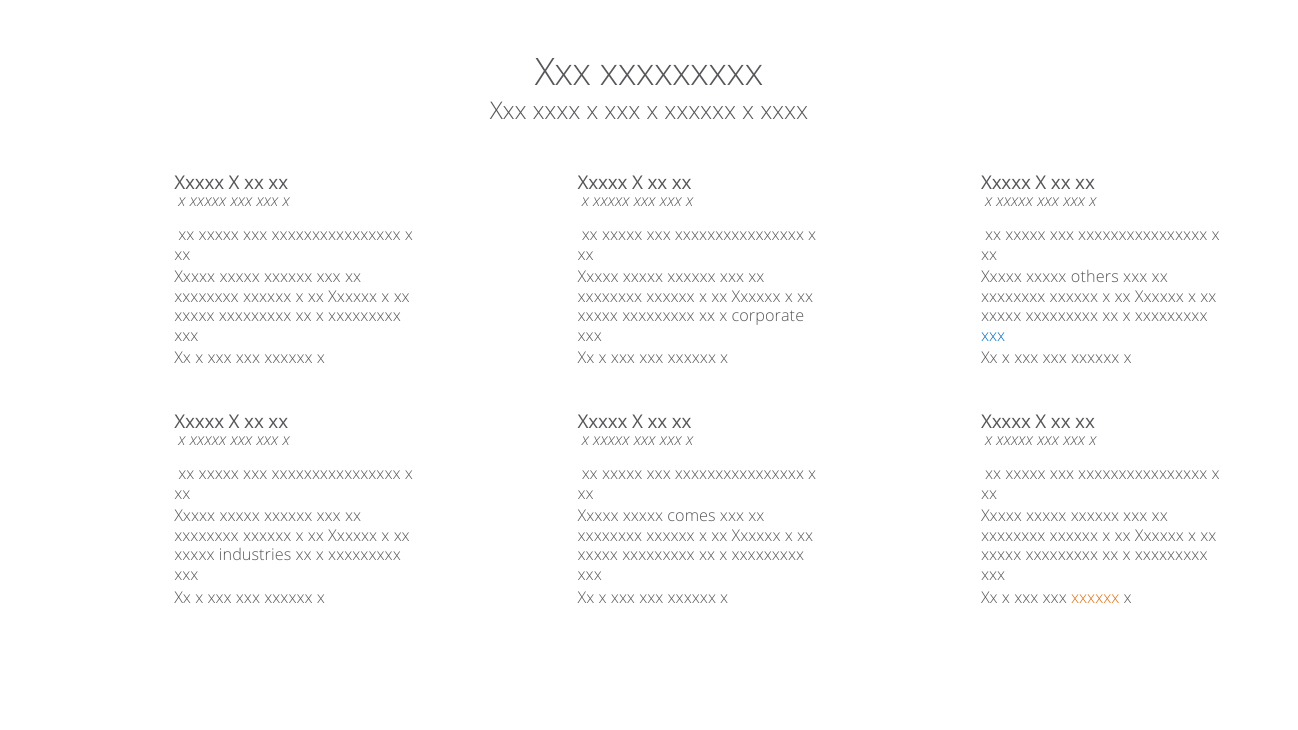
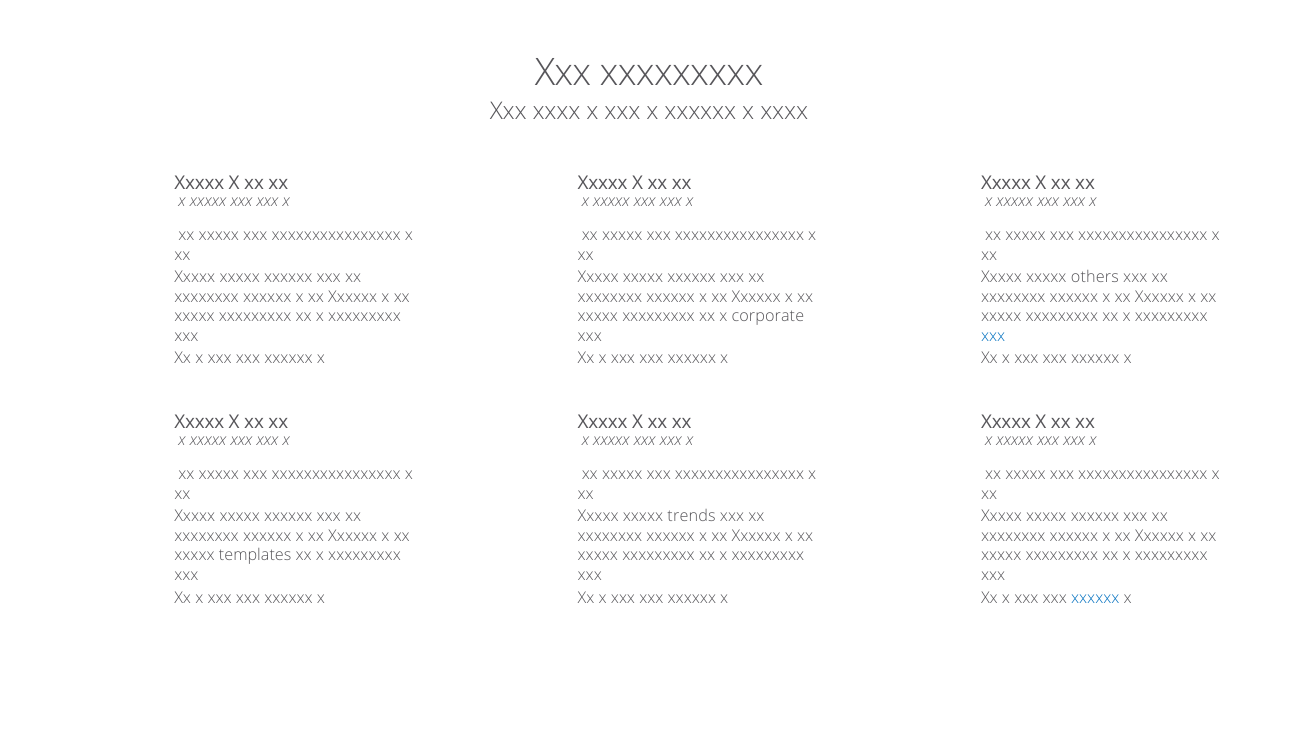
comes: comes -> trends
industries: industries -> templates
xxxxxx at (1095, 598) colour: orange -> blue
